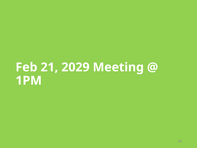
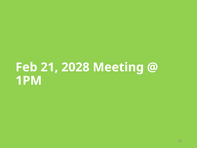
2029: 2029 -> 2028
